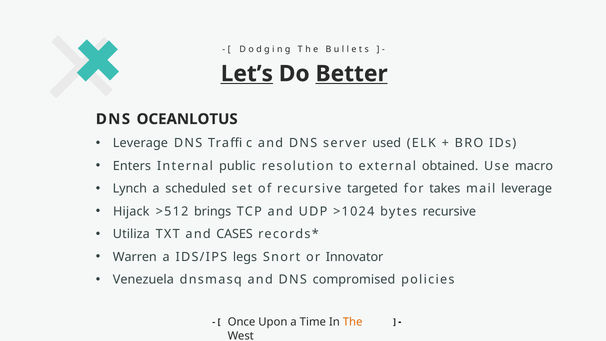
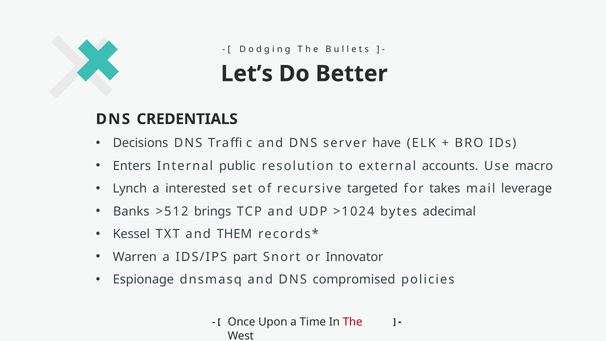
Let’s underline: present -> none
Better underline: present -> none
OCEANLOTUS: OCEANLOTUS -> CREDENTIALS
Leverage at (140, 143): Leverage -> Decisions
used: used -> have
obtained: obtained -> accounts
scheduled: scheduled -> interested
Hijack: Hijack -> Banks
bytes recursive: recursive -> adecimal
Utiliza: Utiliza -> Kessel
CASES: CASES -> THEM
legs: legs -> part
Venezuela: Venezuela -> Espionage
The colour: orange -> red
